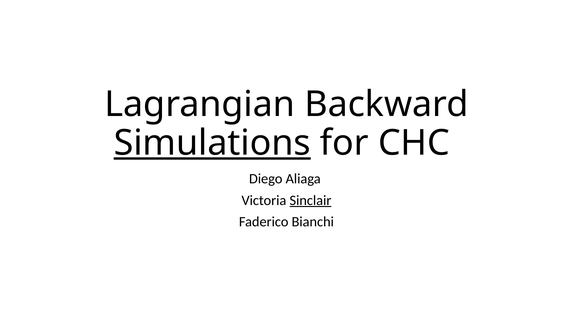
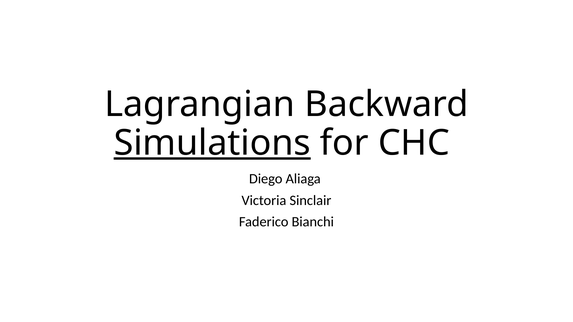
Sinclair underline: present -> none
